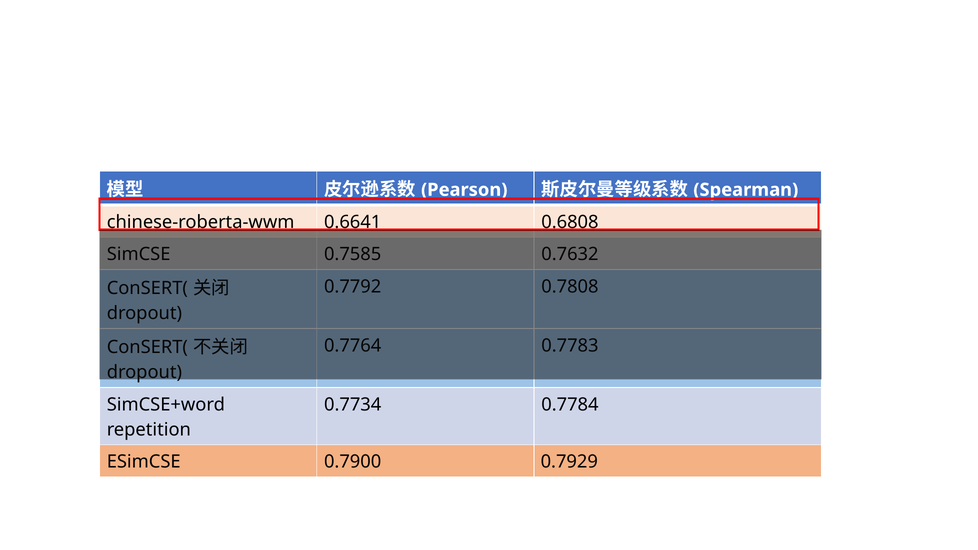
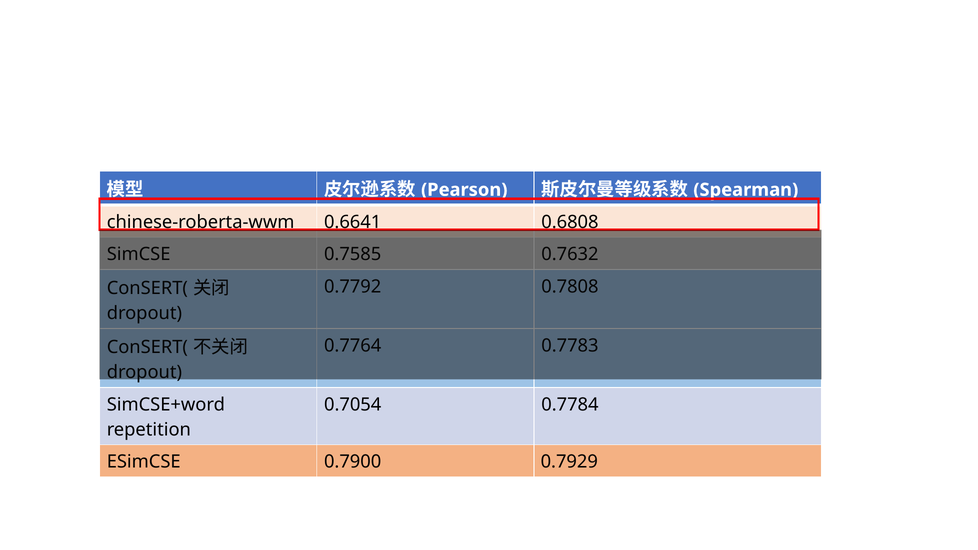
0.7734: 0.7734 -> 0.7054
